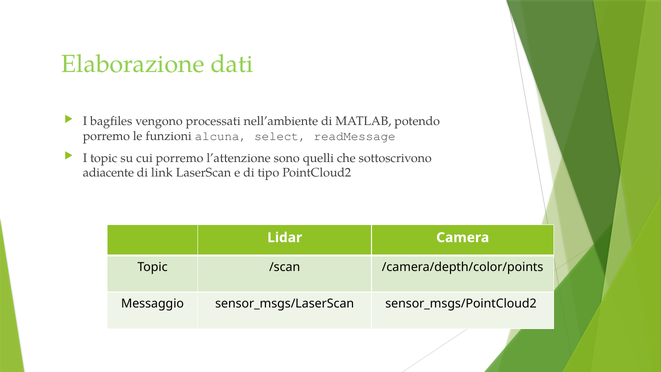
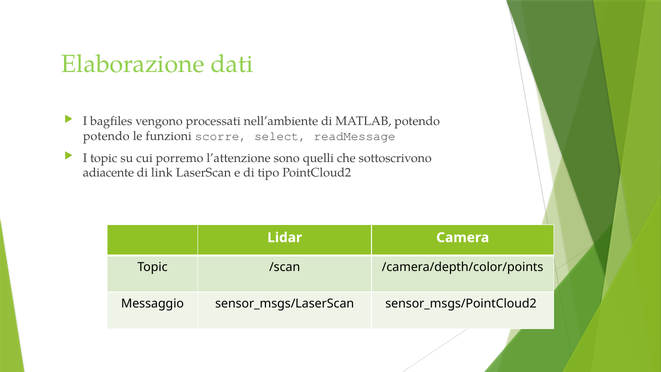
porremo at (106, 136): porremo -> potendo
alcuna: alcuna -> scorre
